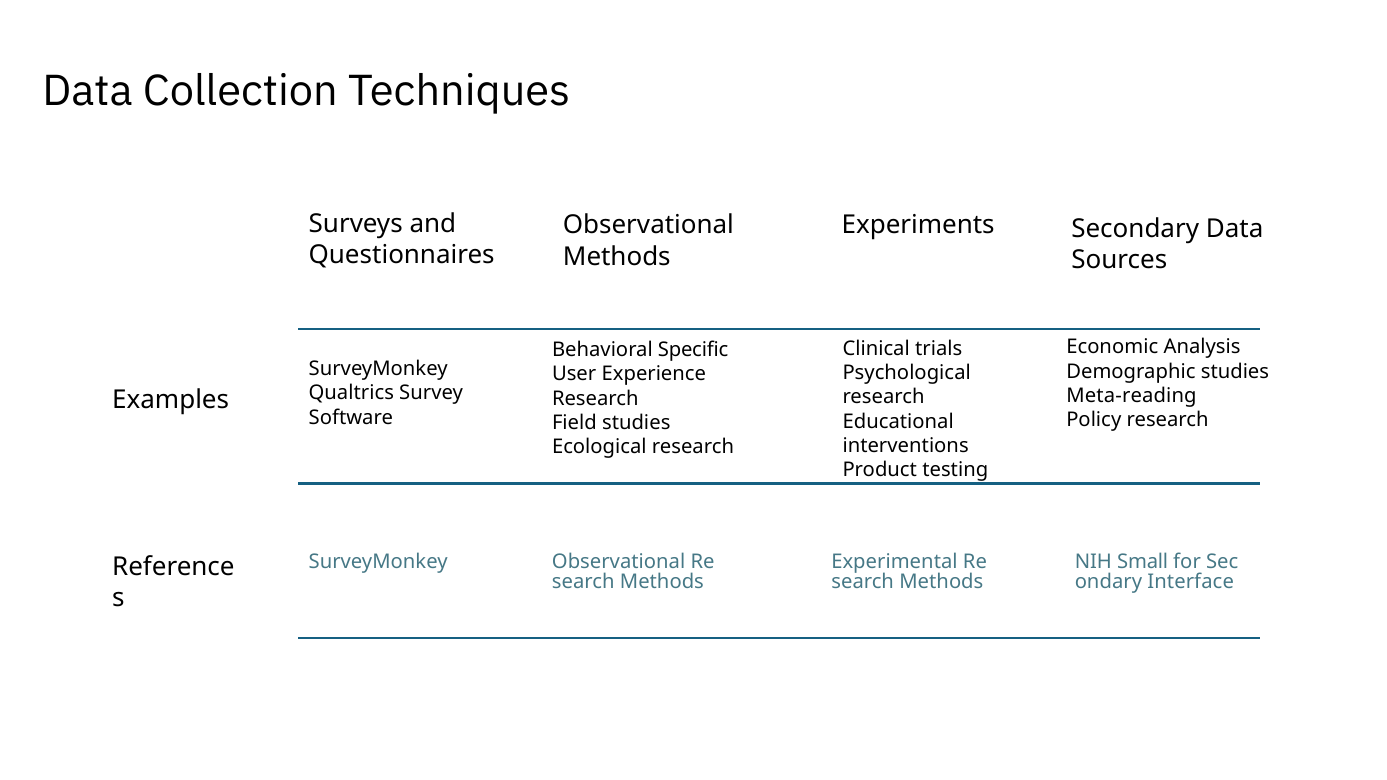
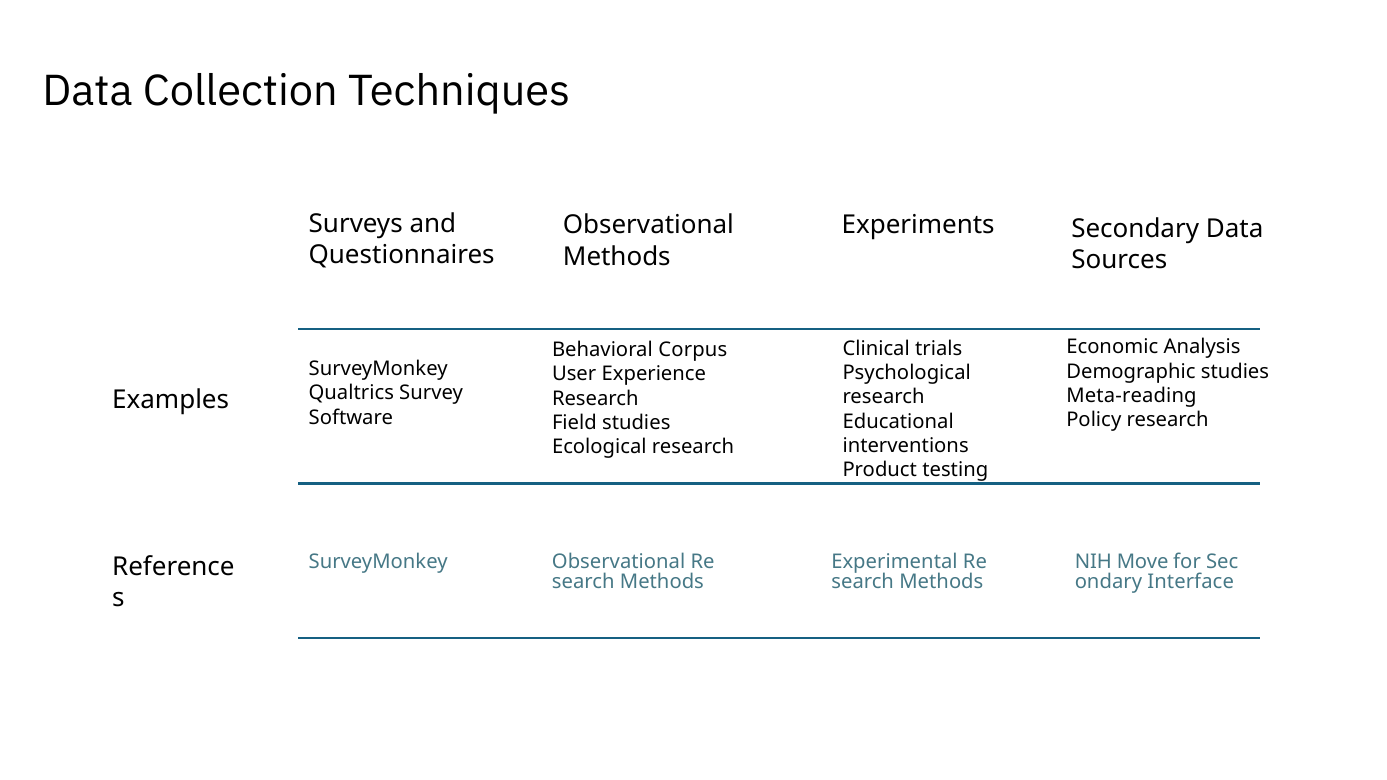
Specific: Specific -> Corpus
Small: Small -> Move
